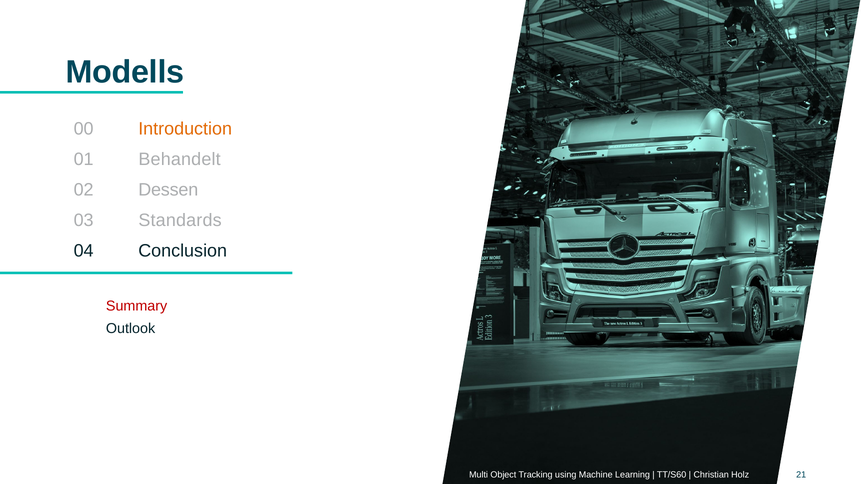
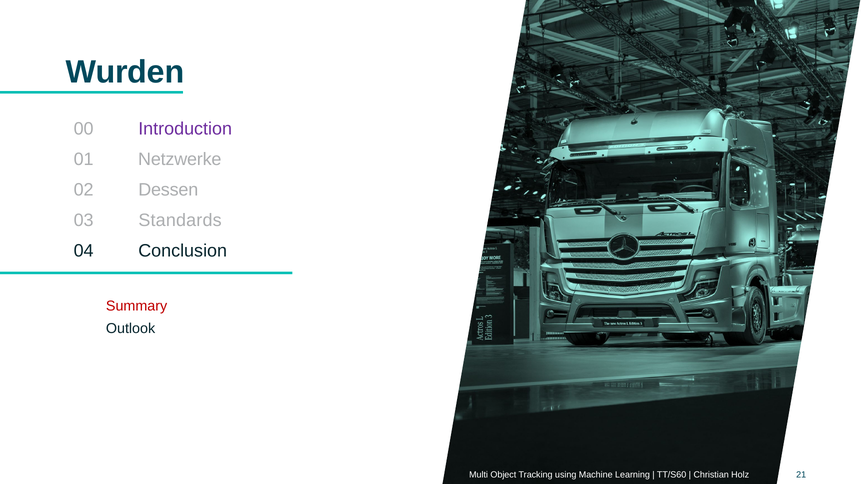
Modells: Modells -> Wurden
Introduction colour: orange -> purple
Behandelt: Behandelt -> Netzwerke
